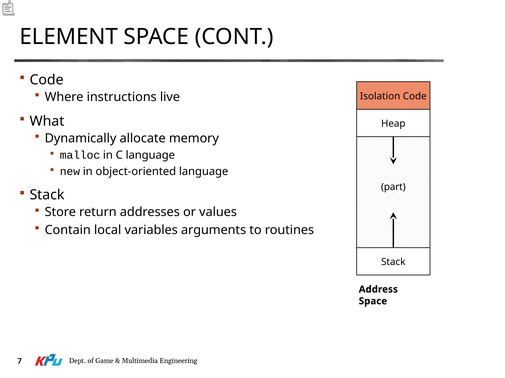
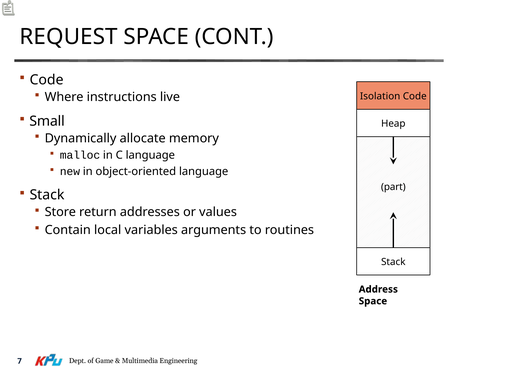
ELEMENT: ELEMENT -> REQUEST
What: What -> Small
